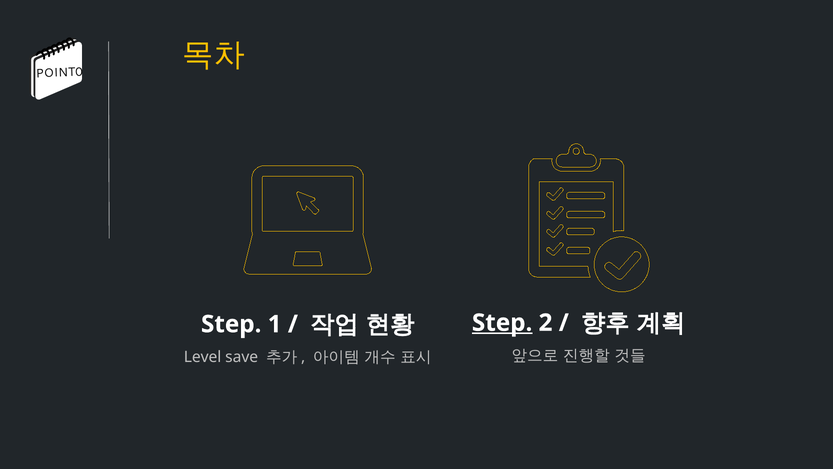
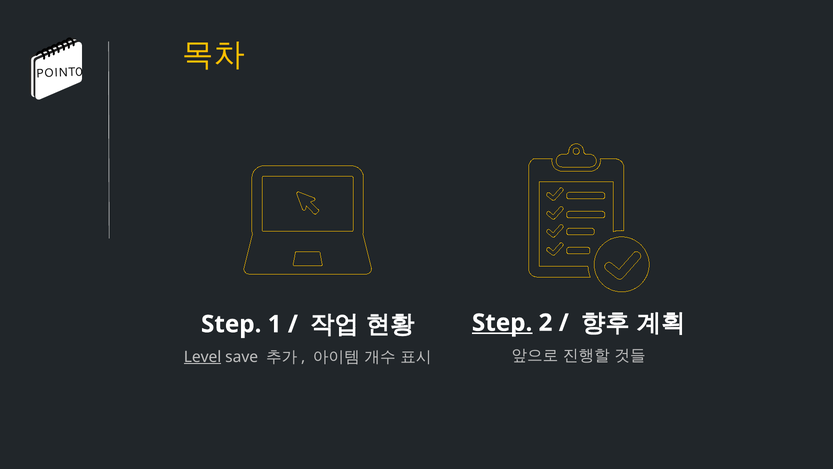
Level underline: none -> present
